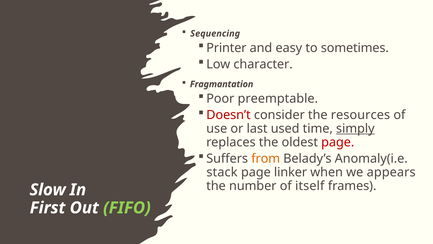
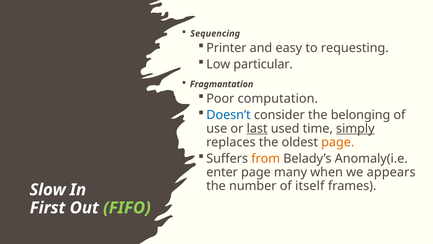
sometimes: sometimes -> requesting
character: character -> particular
preemptable: preemptable -> computation
Doesn’t colour: red -> blue
resources: resources -> belonging
last underline: none -> present
page at (338, 142) colour: red -> orange
stack: stack -> enter
linker: linker -> many
